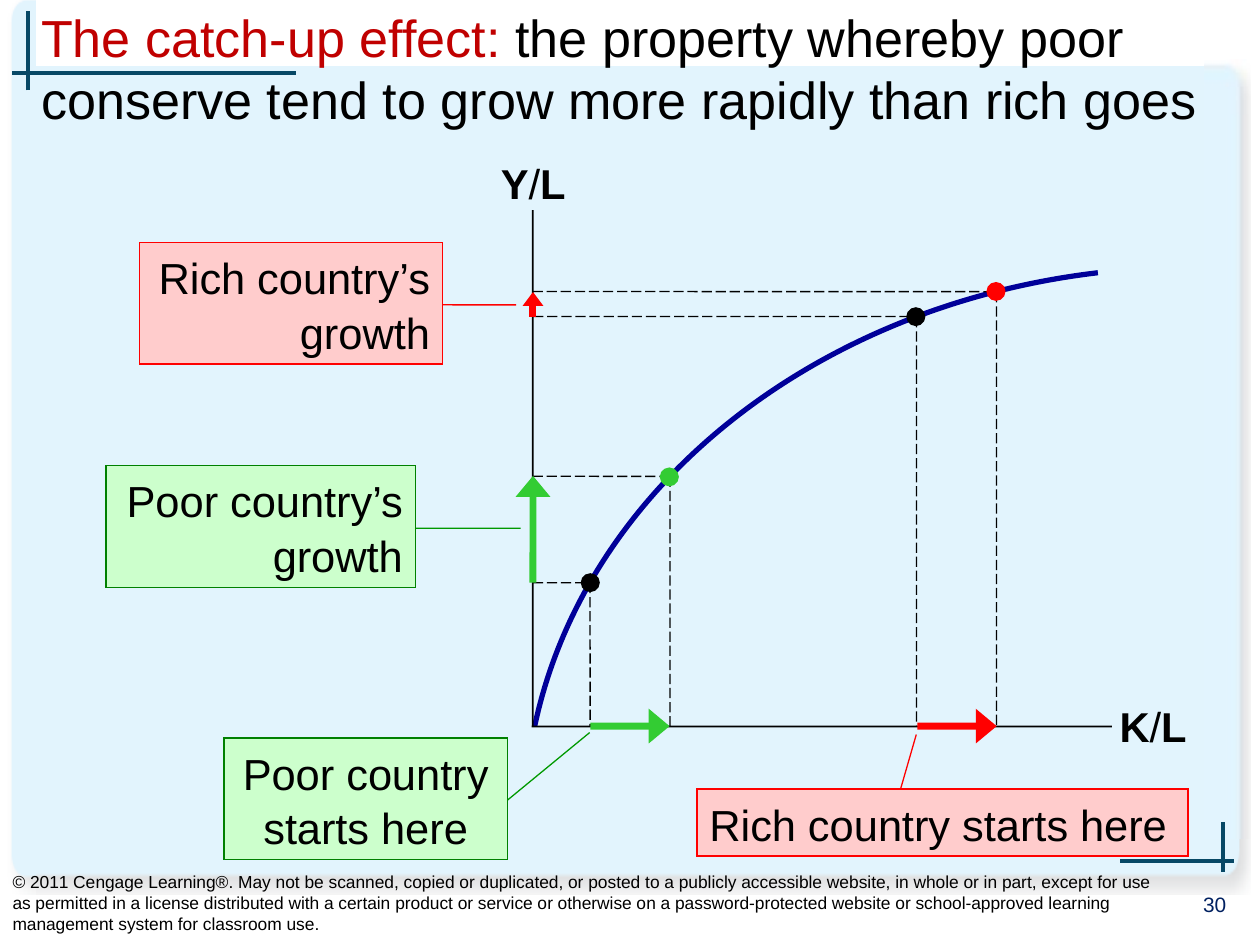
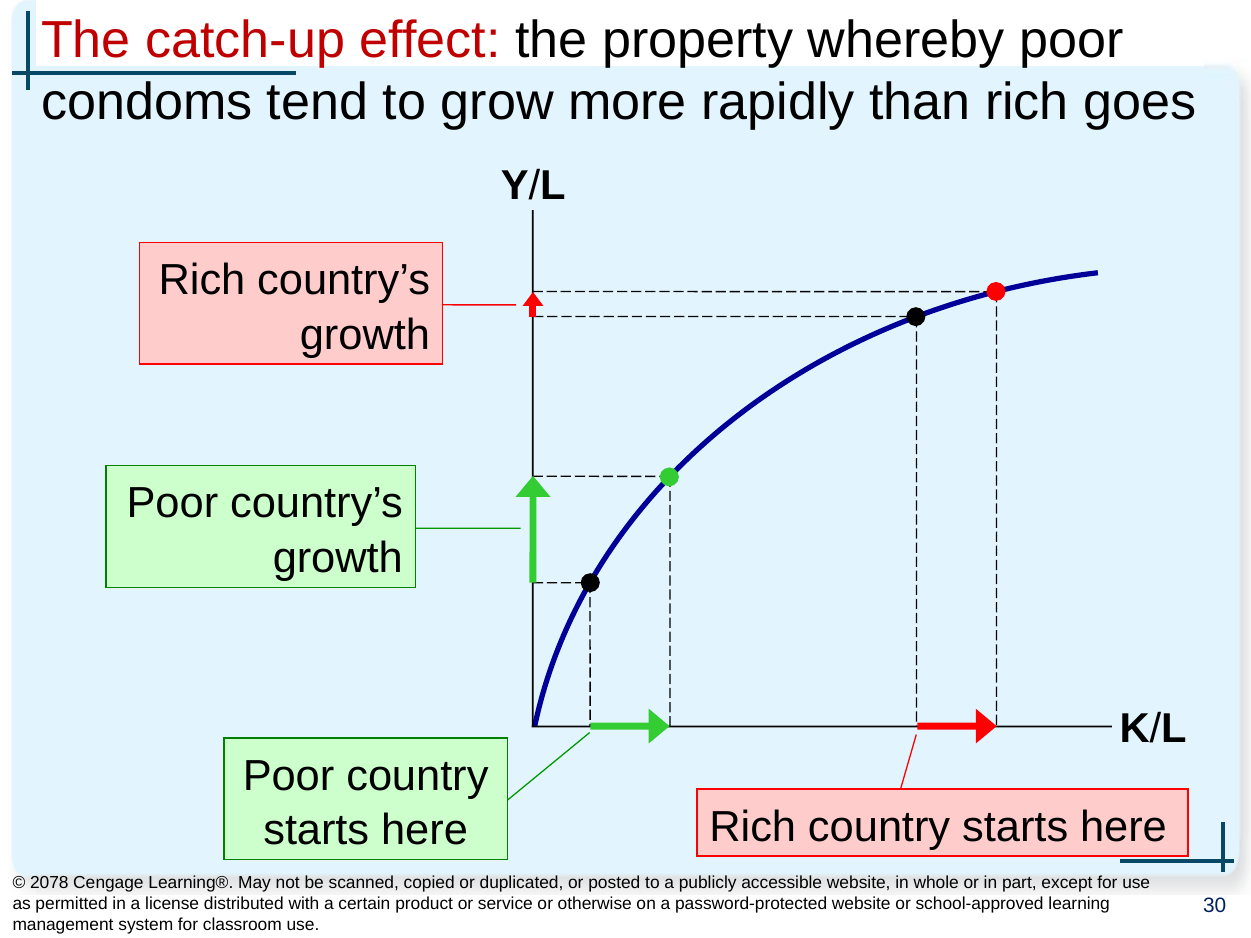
conserve: conserve -> condoms
2011: 2011 -> 2078
